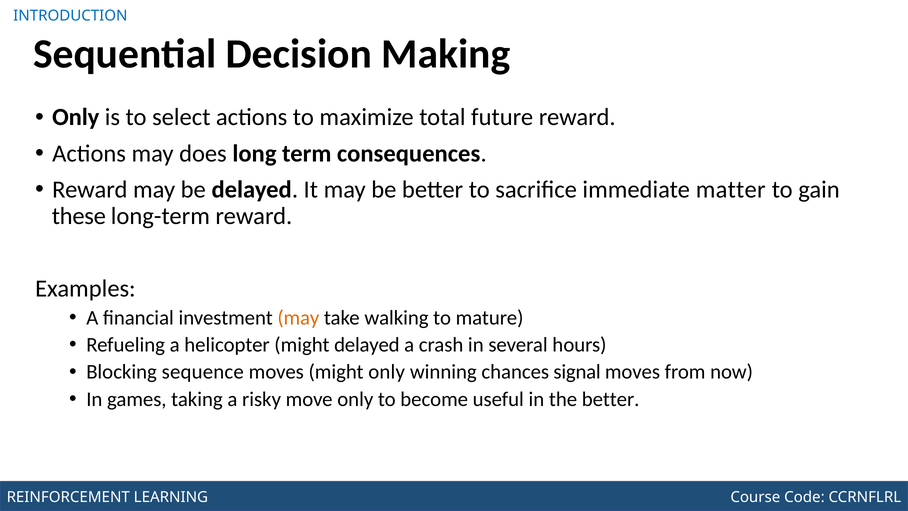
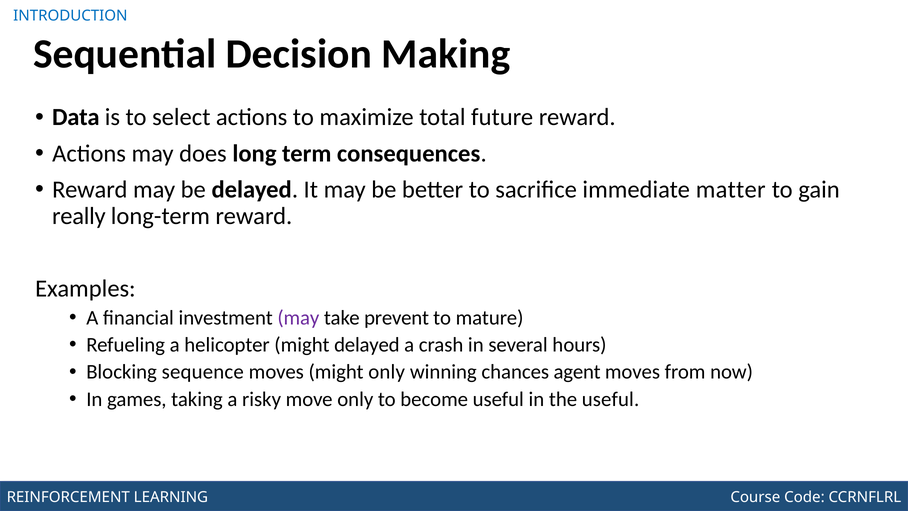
Only at (76, 117): Only -> Data
these: these -> really
may at (298, 318) colour: orange -> purple
walking: walking -> prevent
signal: signal -> agent
the better: better -> useful
